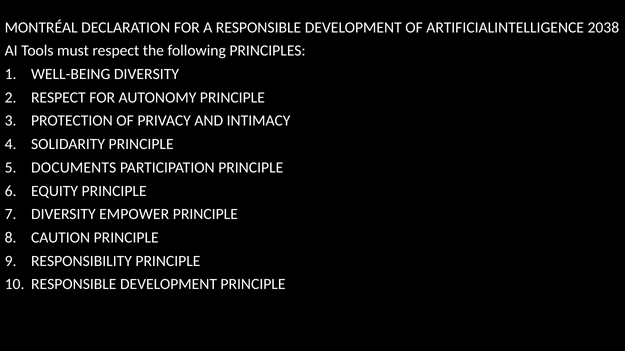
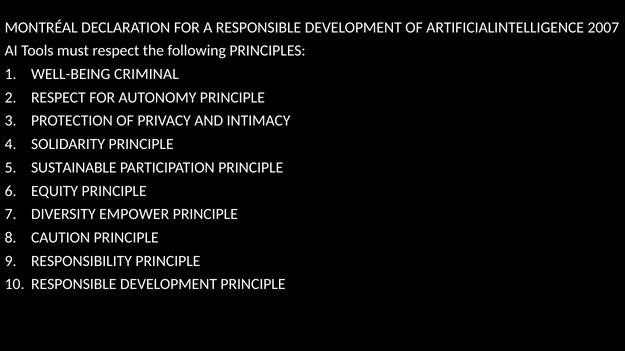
2038: 2038 -> 2007
WELL-BEING DIVERSITY: DIVERSITY -> CRIMINAL
DOCUMENTS: DOCUMENTS -> SUSTAINABLE
